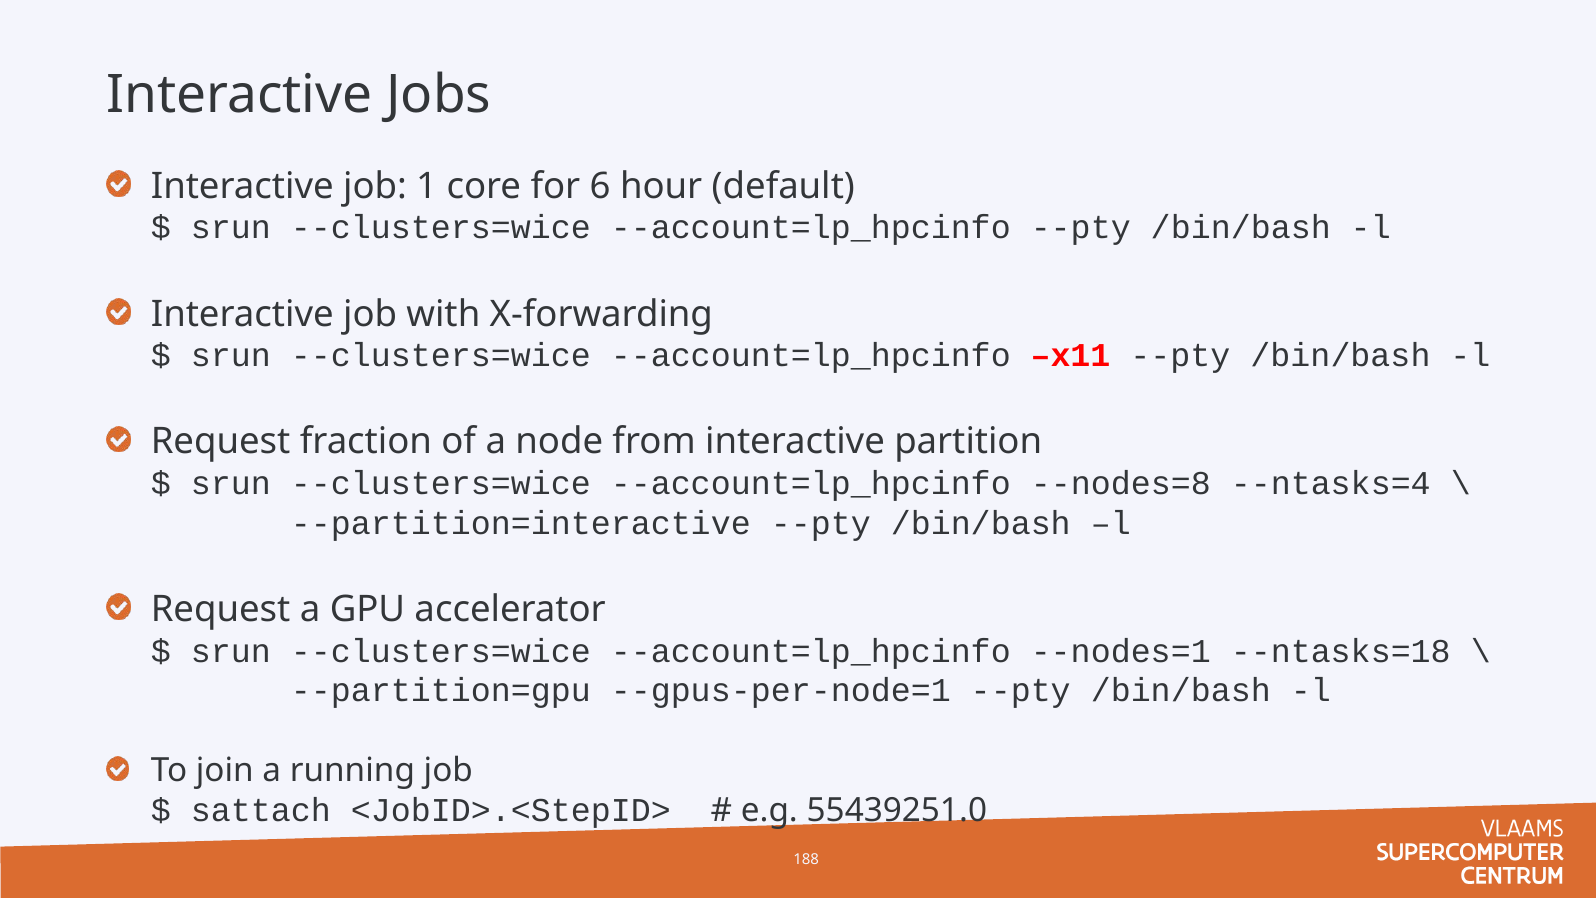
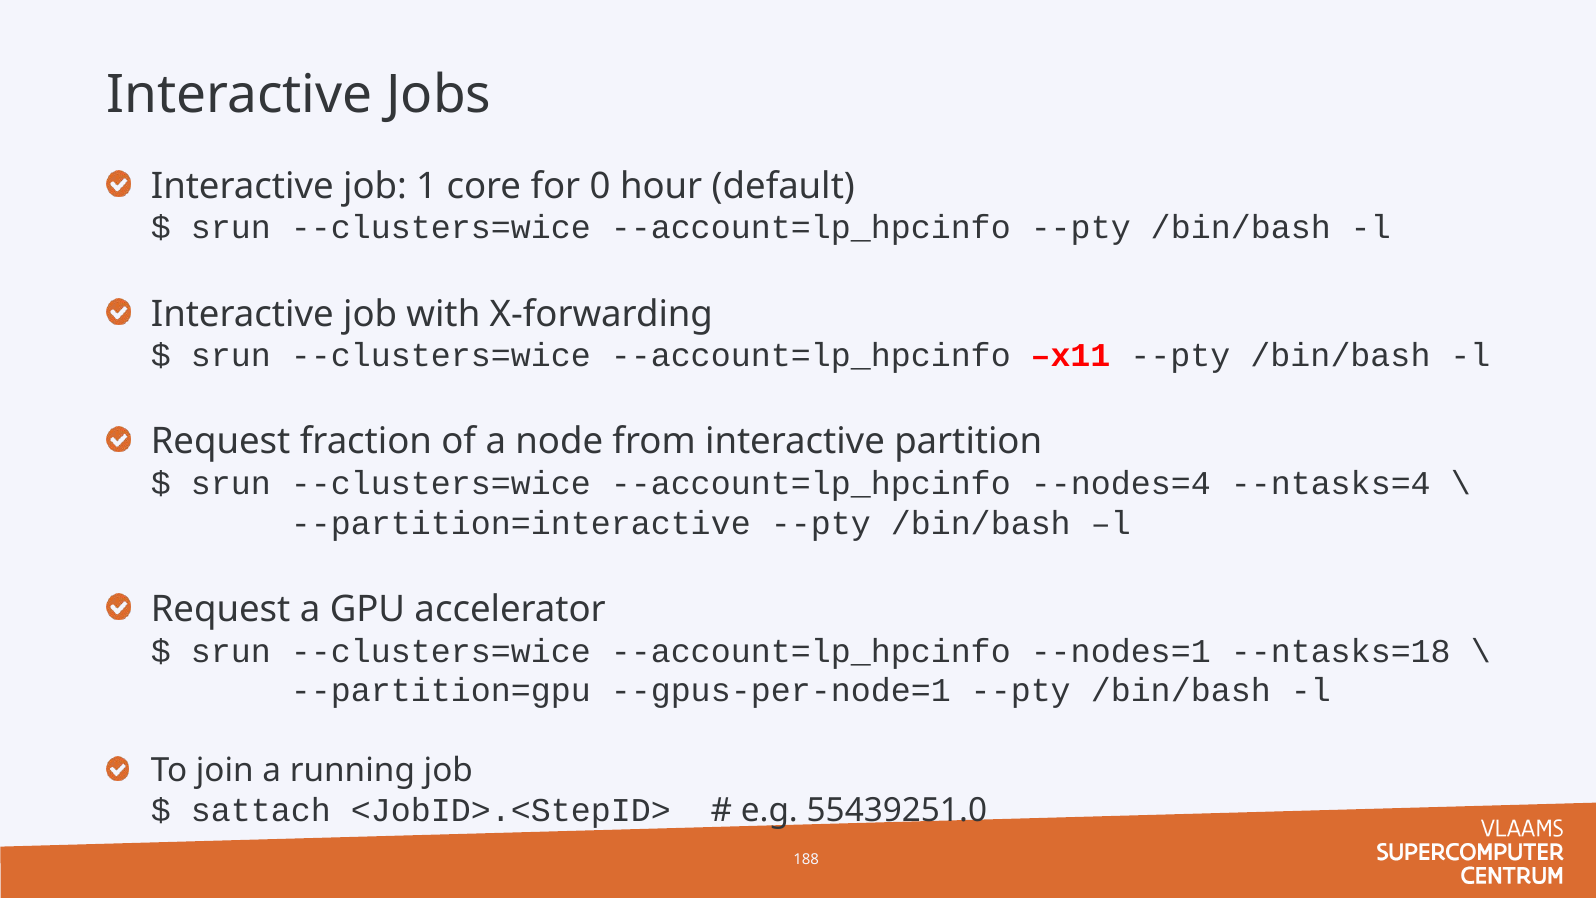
6: 6 -> 0
--nodes=8: --nodes=8 -> --nodes=4
